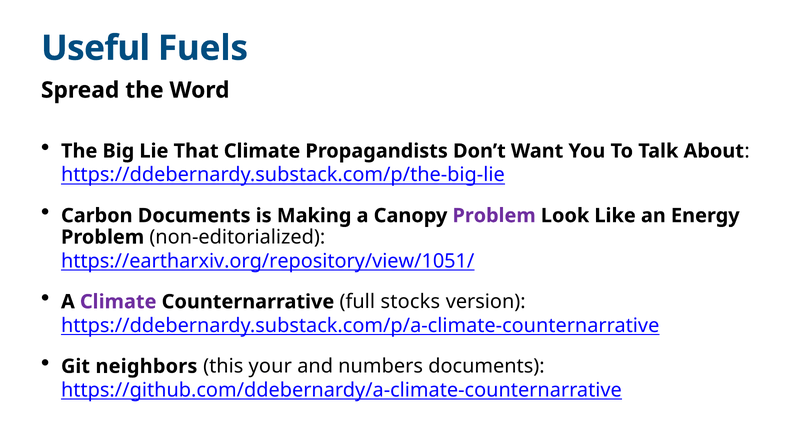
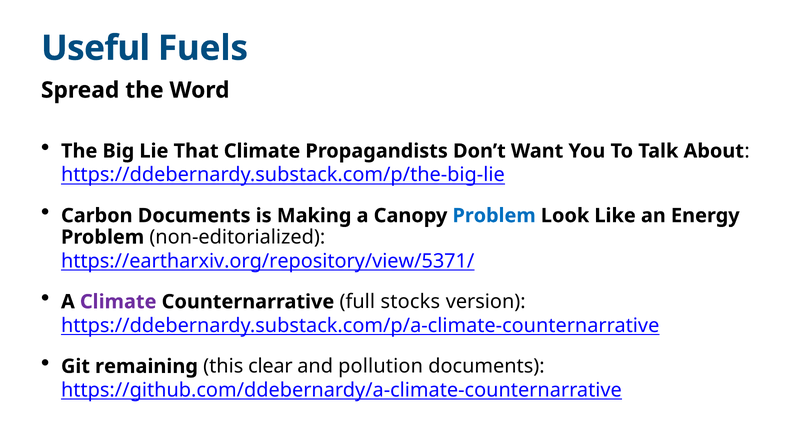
Problem at (494, 216) colour: purple -> blue
https://eartharxiv.org/repository/view/1051/: https://eartharxiv.org/repository/view/1051/ -> https://eartharxiv.org/repository/view/5371/
neighbors: neighbors -> remaining
your: your -> clear
numbers: numbers -> pollution
